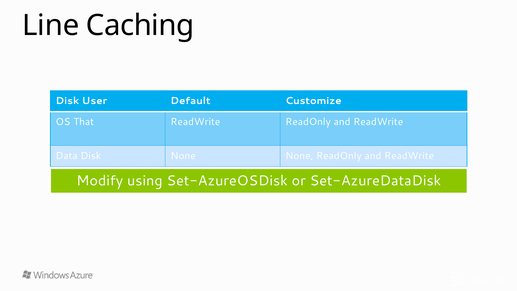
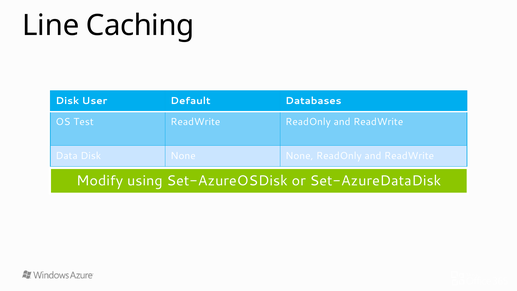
Customize: Customize -> Databases
That: That -> Test
